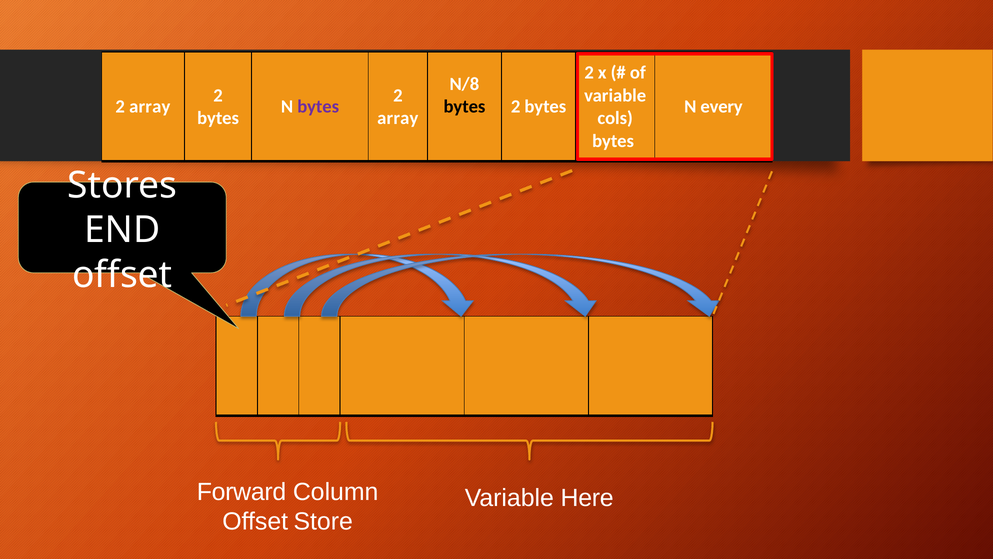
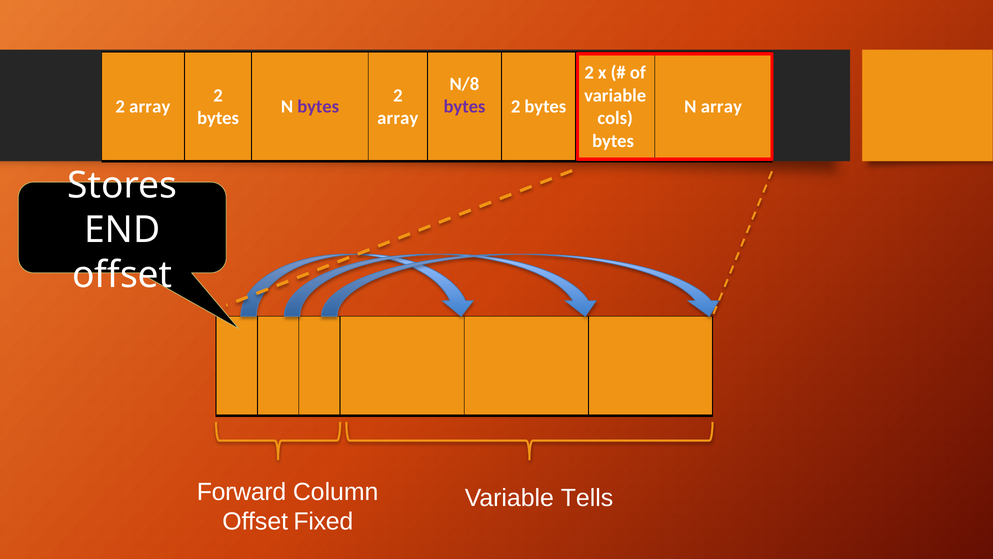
bytes at (464, 107) colour: black -> purple
N every: every -> array
Here: Here -> Tells
Store: Store -> Fixed
